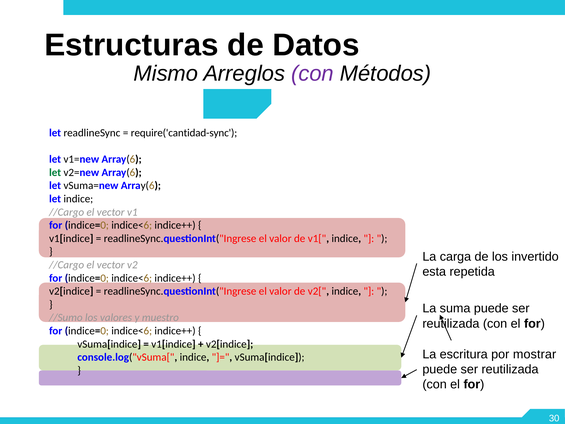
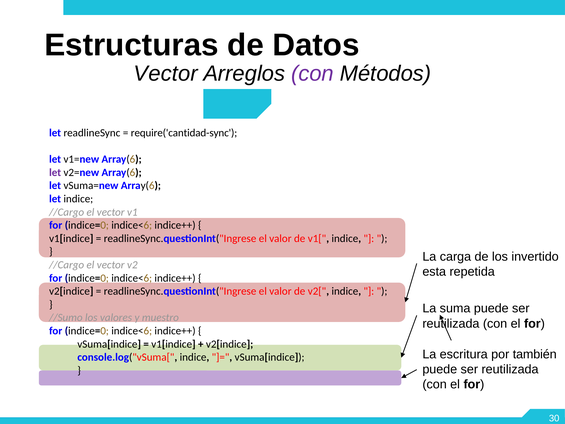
Mismo at (166, 73): Mismo -> Vector
let at (55, 172) colour: green -> purple
mostrar: mostrar -> también
